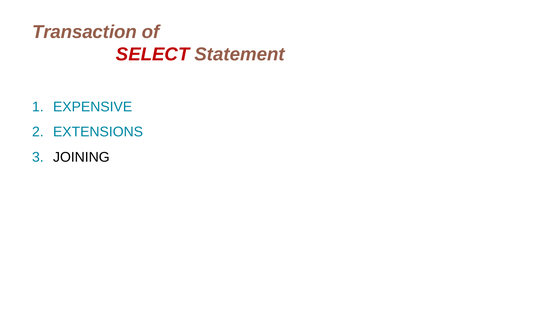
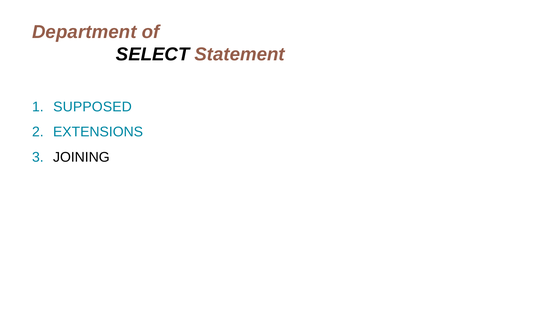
Transaction: Transaction -> Department
SELECT colour: red -> black
EXPENSIVE: EXPENSIVE -> SUPPOSED
